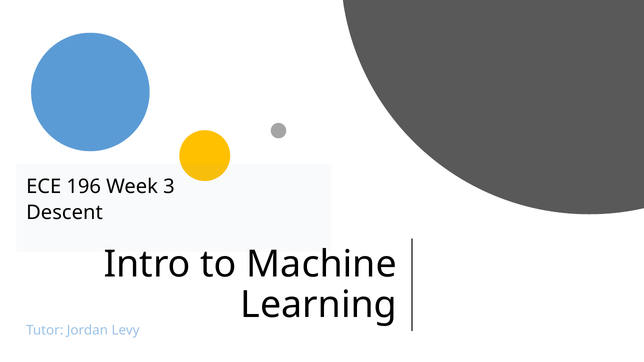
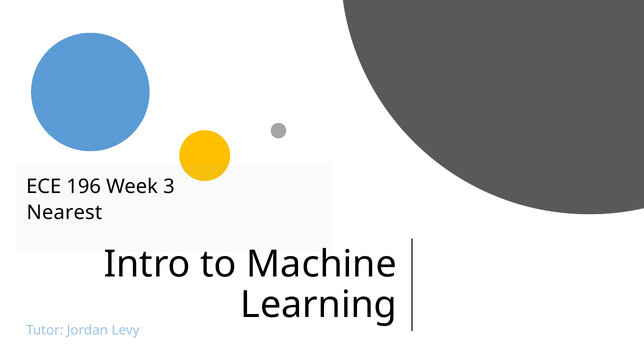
Descent: Descent -> Nearest
